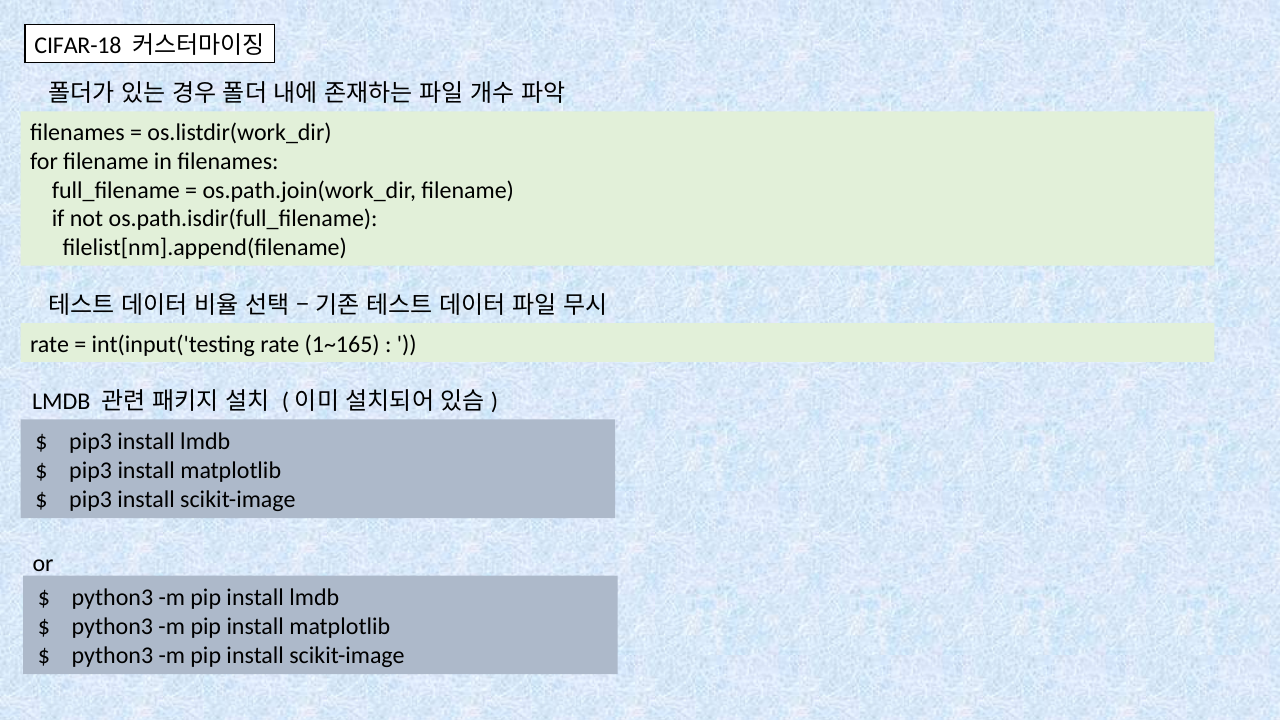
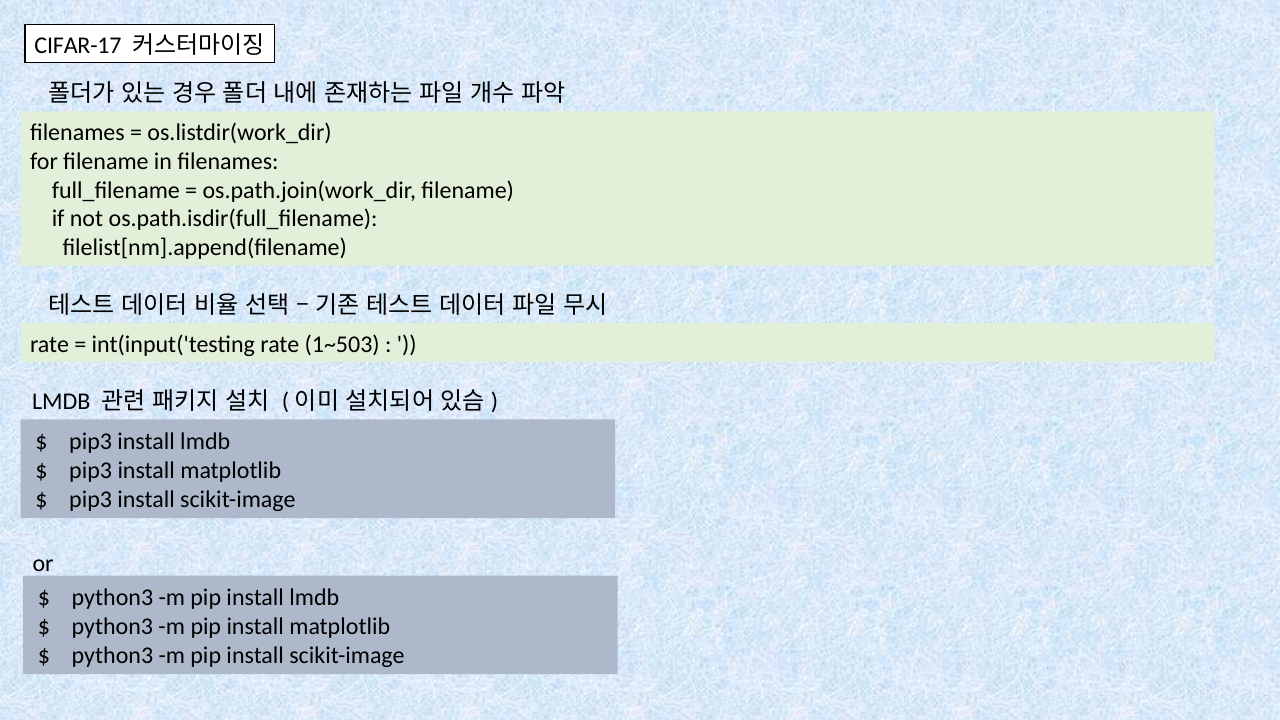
CIFAR-18: CIFAR-18 -> CIFAR-17
1~165: 1~165 -> 1~503
